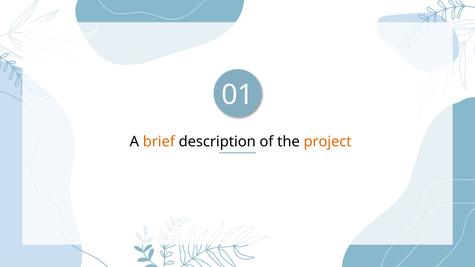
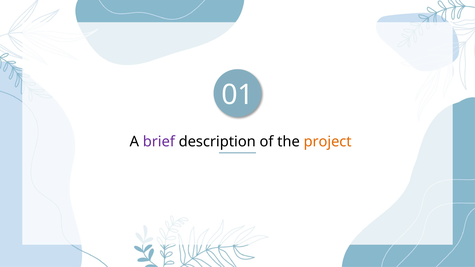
brief colour: orange -> purple
